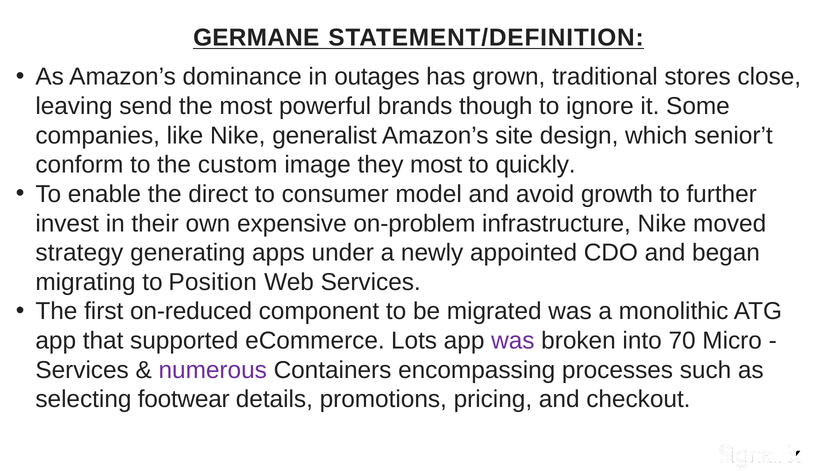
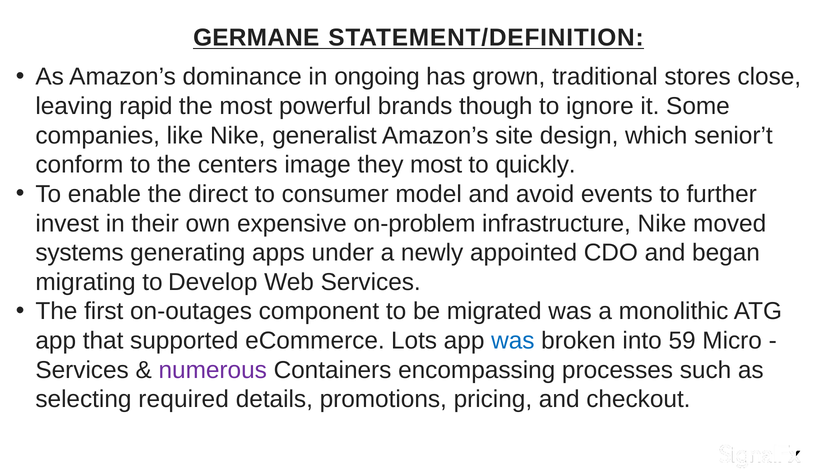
outages: outages -> ongoing
send: send -> rapid
custom: custom -> centers
growth: growth -> events
strategy: strategy -> systems
Position: Position -> Develop
on-reduced: on-reduced -> on-outages
was at (513, 341) colour: purple -> blue
70: 70 -> 59
footwear: footwear -> required
